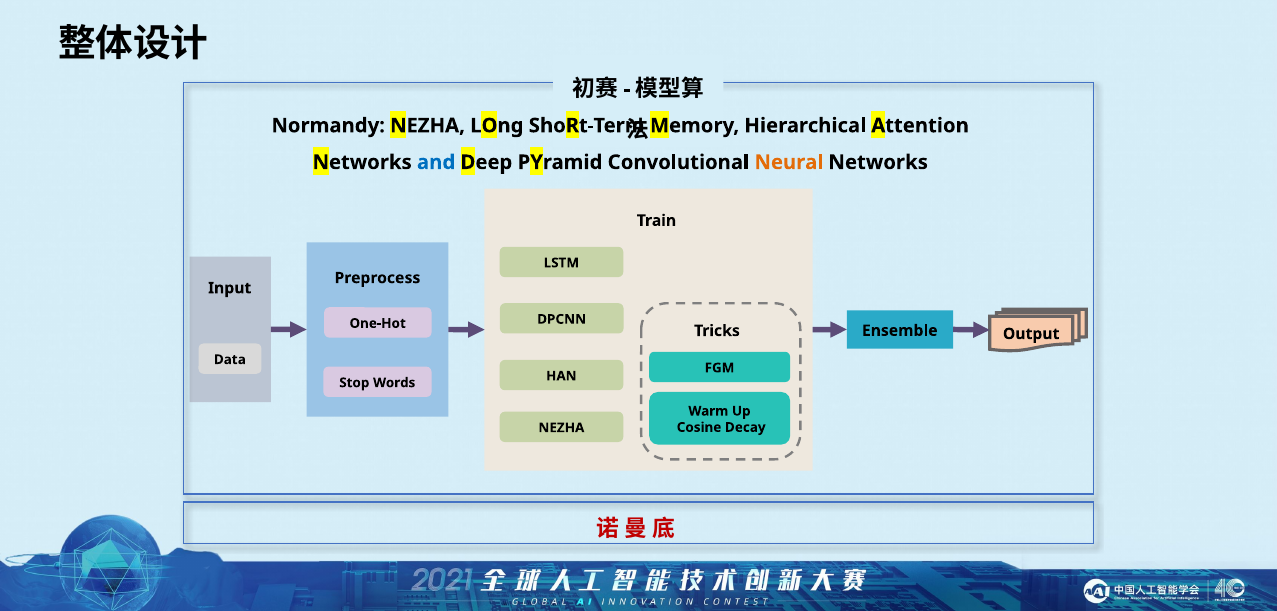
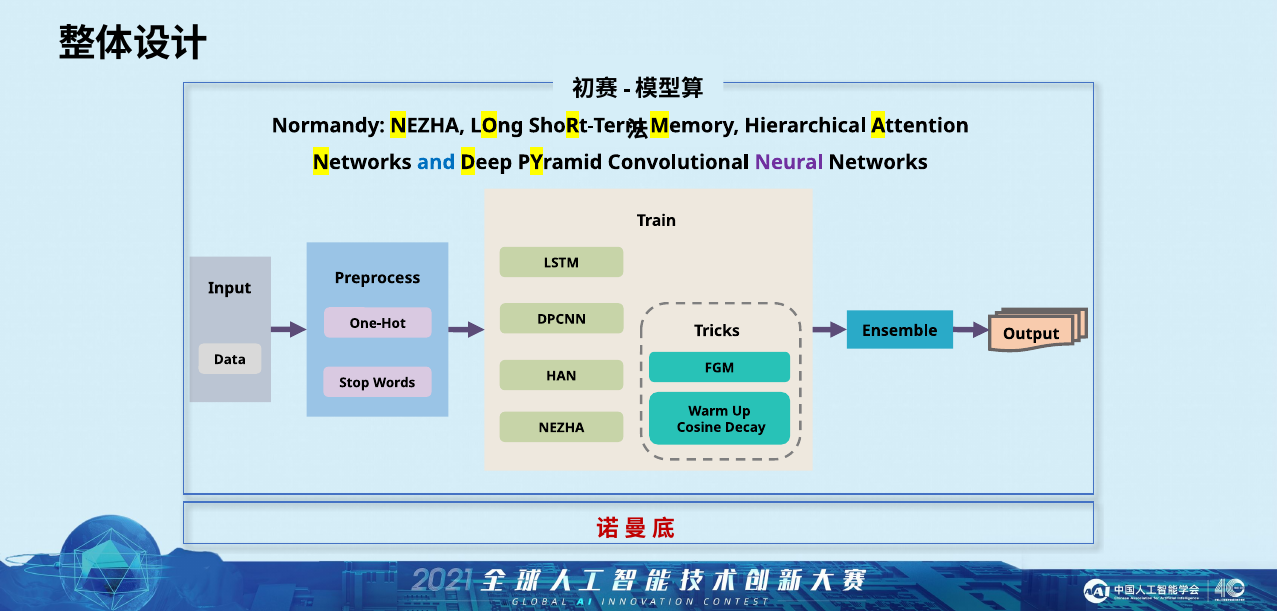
Neural colour: orange -> purple
